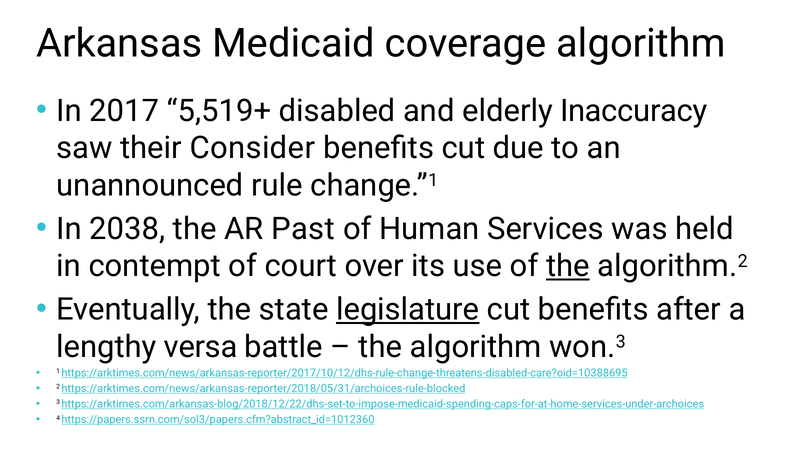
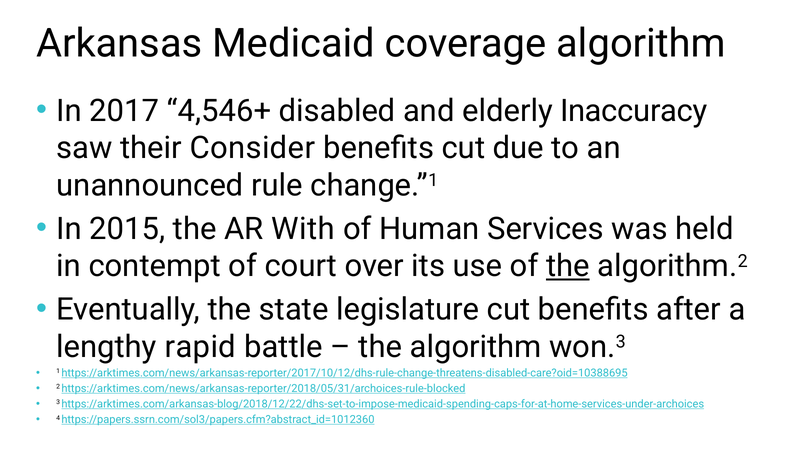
5,519+: 5,519+ -> 4,546+
2038: 2038 -> 2015
Past: Past -> With
legislature underline: present -> none
versa: versa -> rapid
